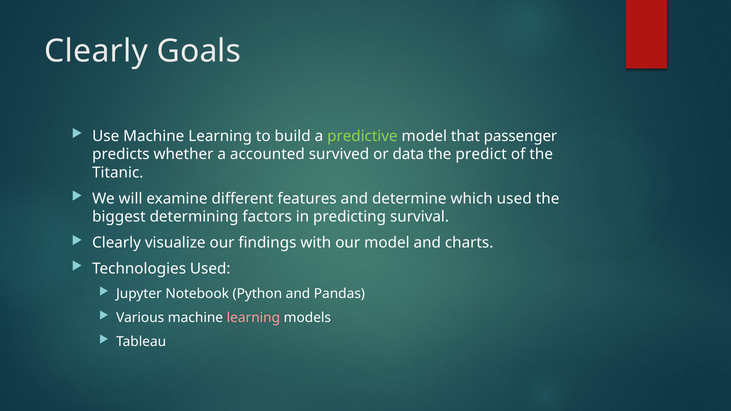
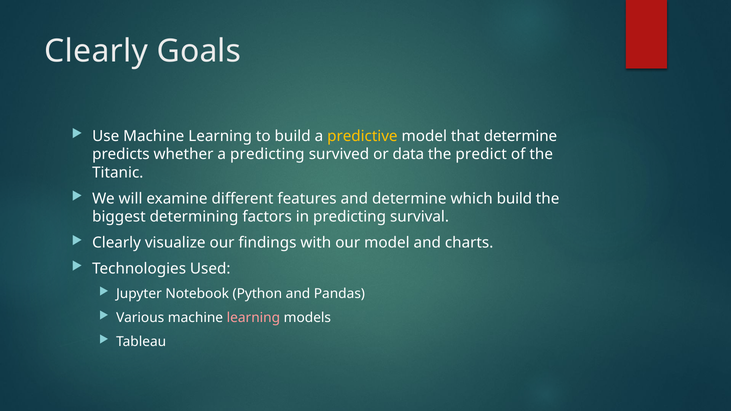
predictive colour: light green -> yellow
that passenger: passenger -> determine
a accounted: accounted -> predicting
which used: used -> build
